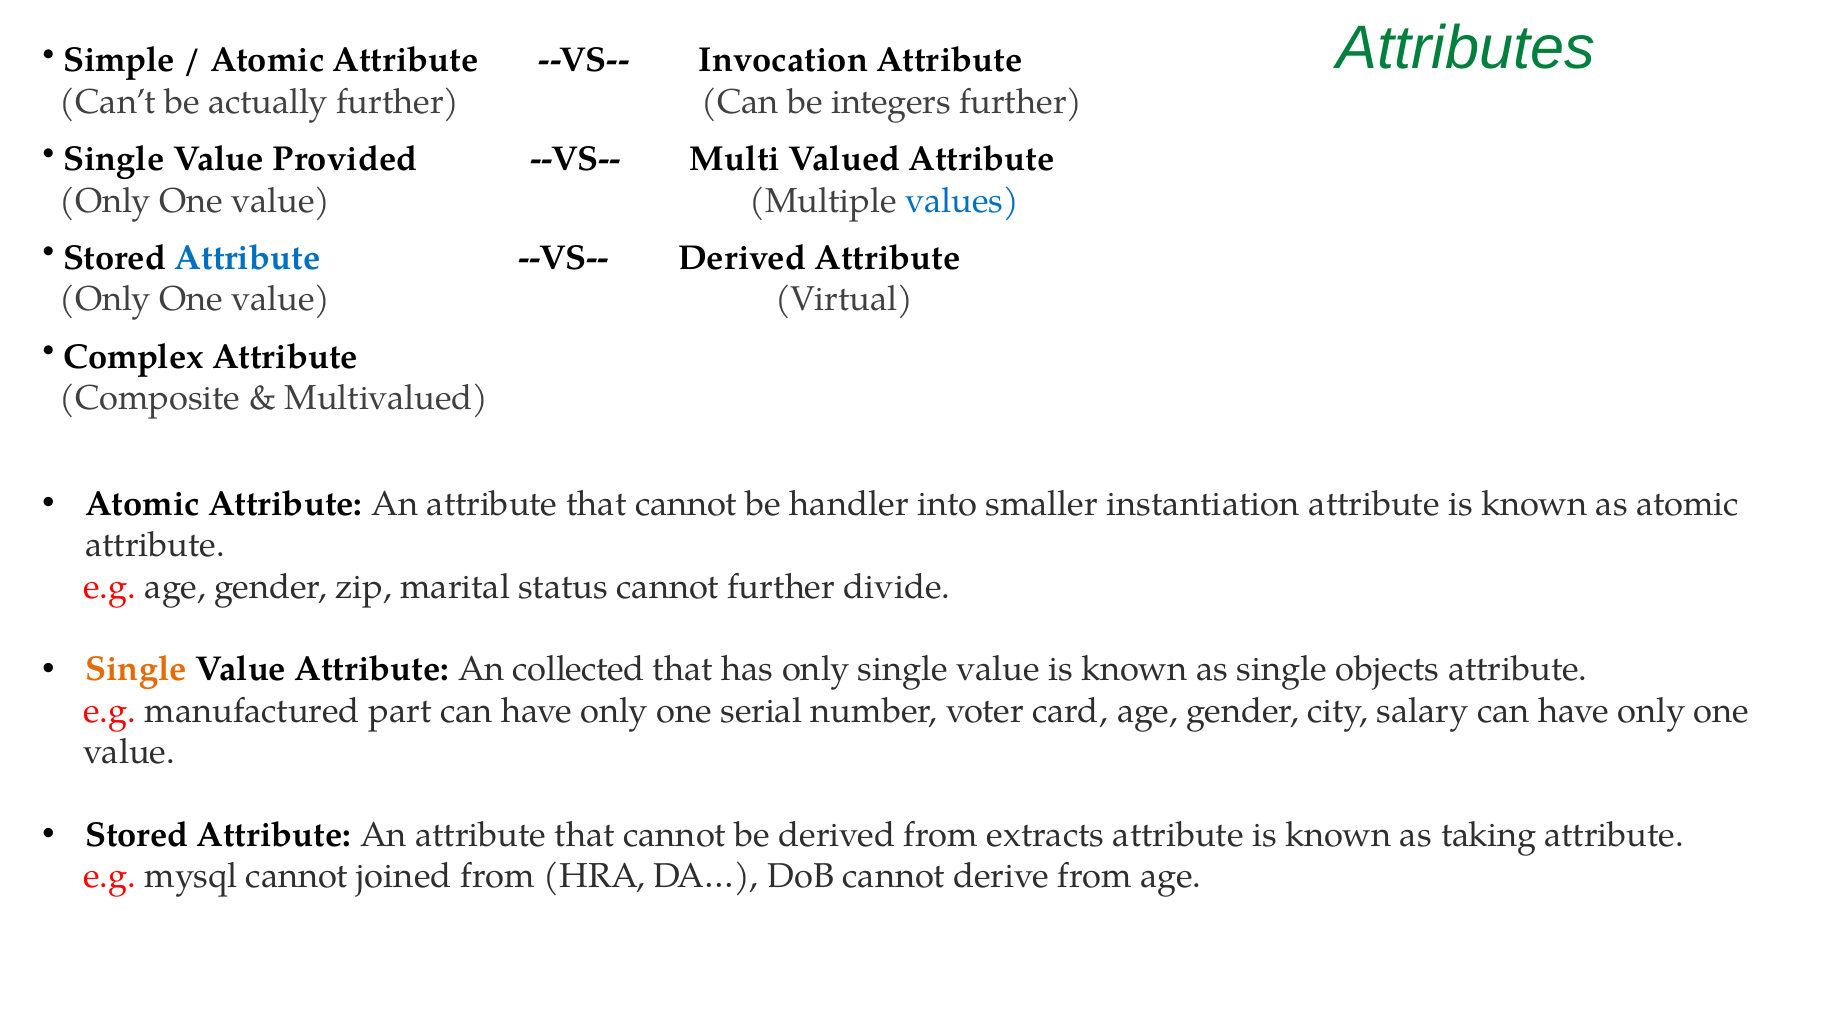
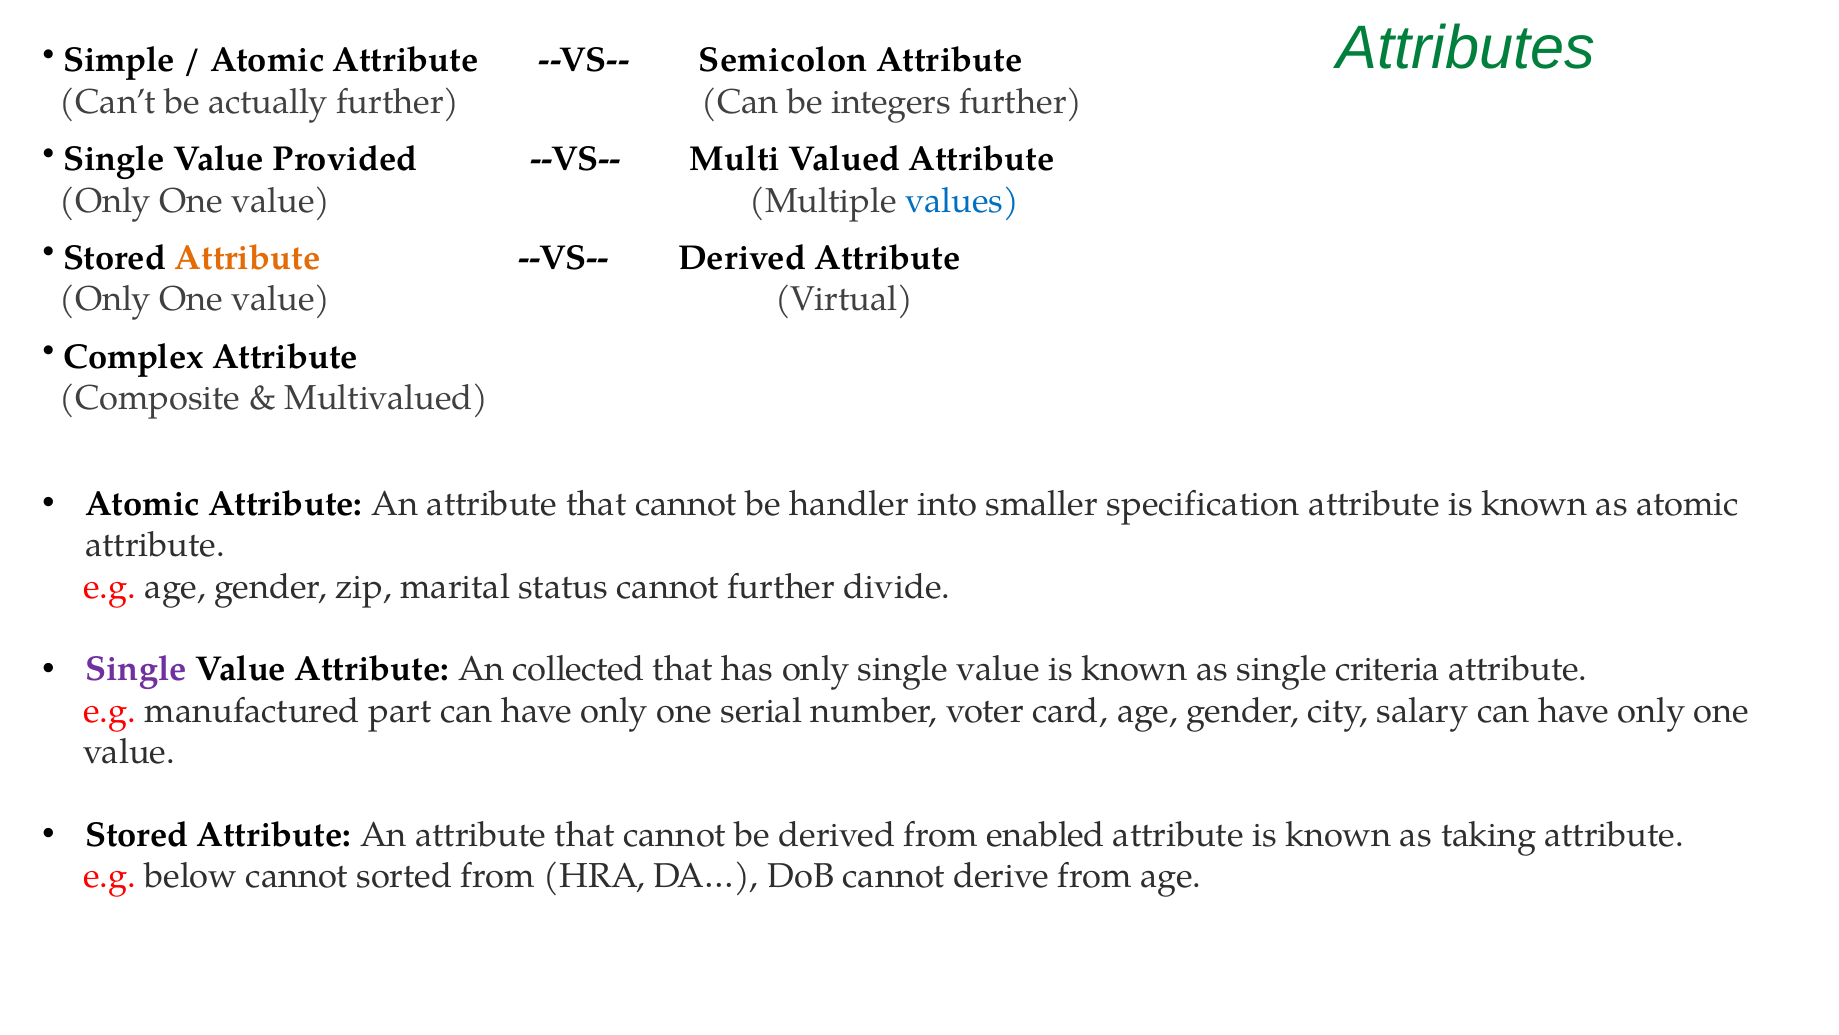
Invocation: Invocation -> Semicolon
Attribute at (248, 258) colour: blue -> orange
instantiation: instantiation -> specification
Single at (136, 669) colour: orange -> purple
objects: objects -> criteria
extracts: extracts -> enabled
mysql: mysql -> below
joined: joined -> sorted
